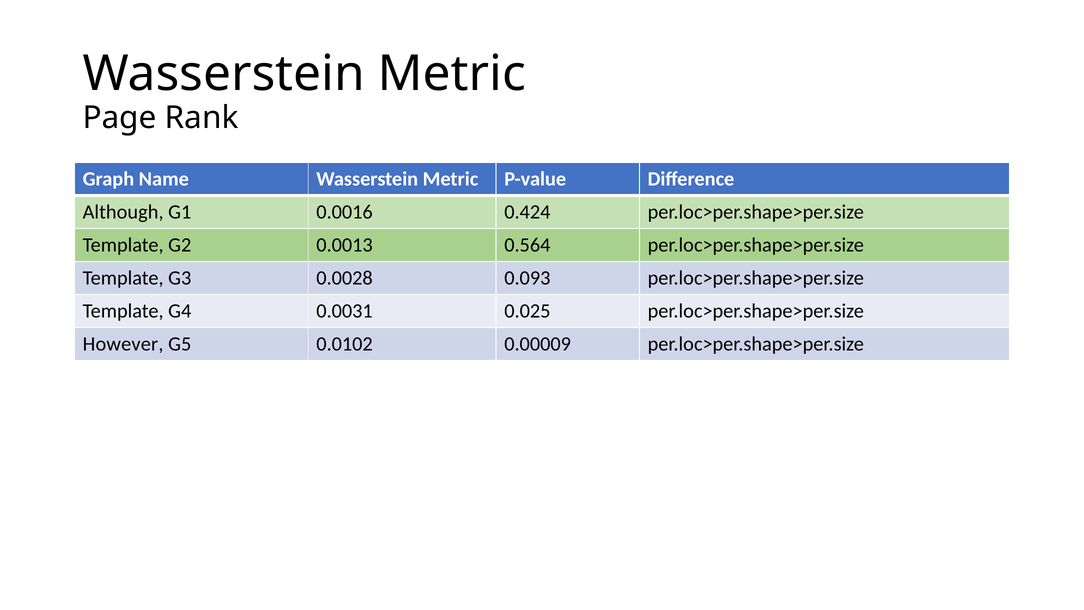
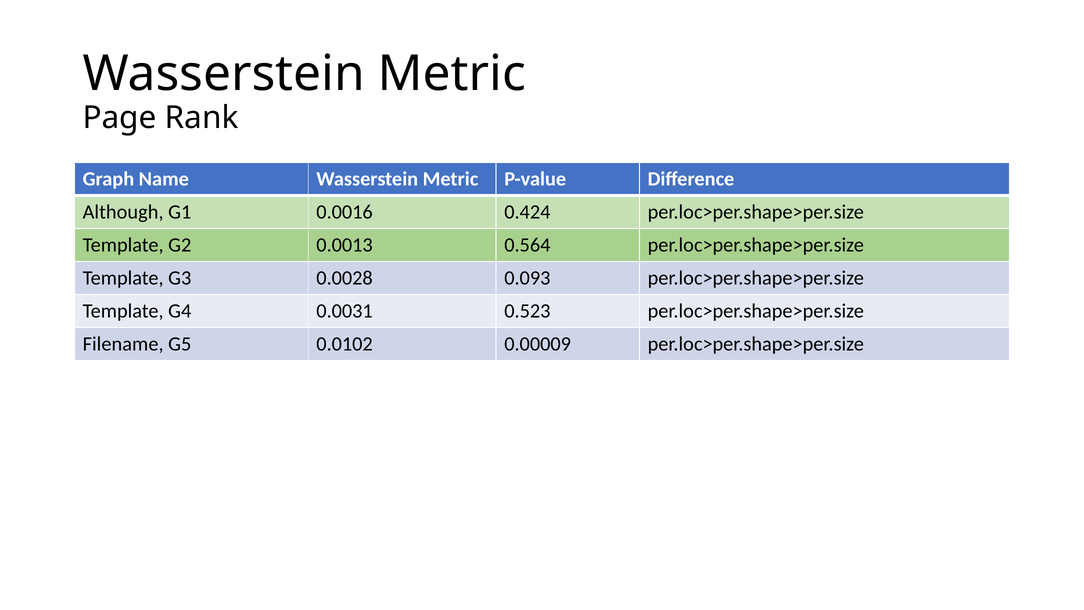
0.025: 0.025 -> 0.523
However: However -> Filename
